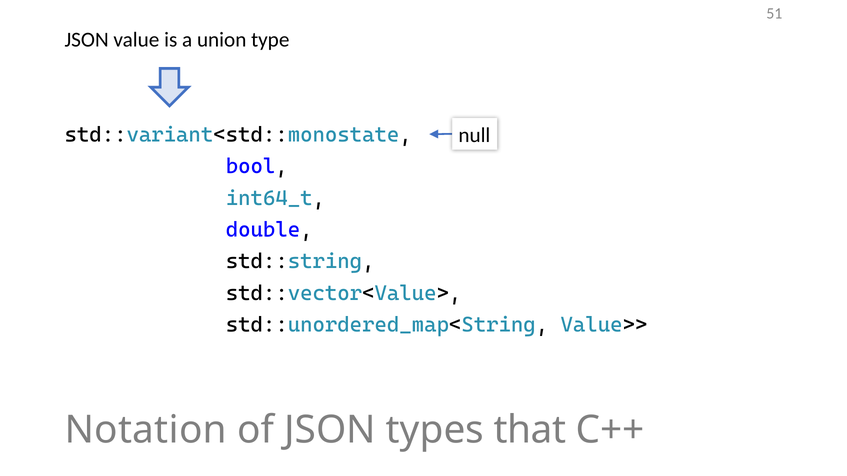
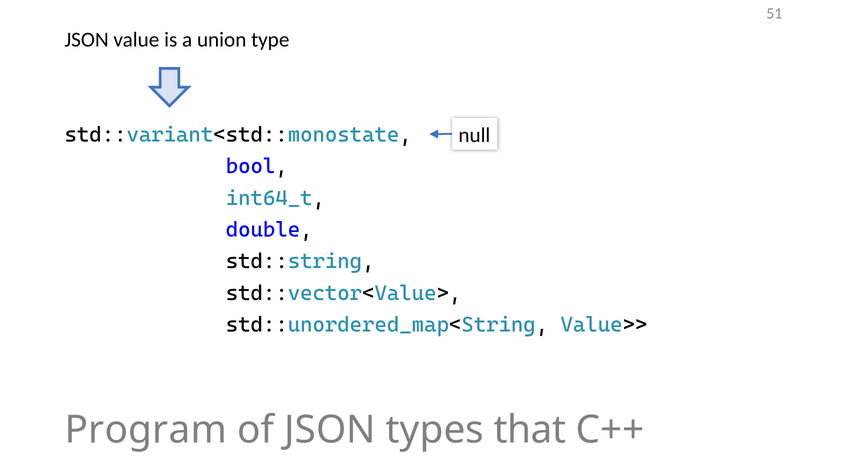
Notation: Notation -> Program
